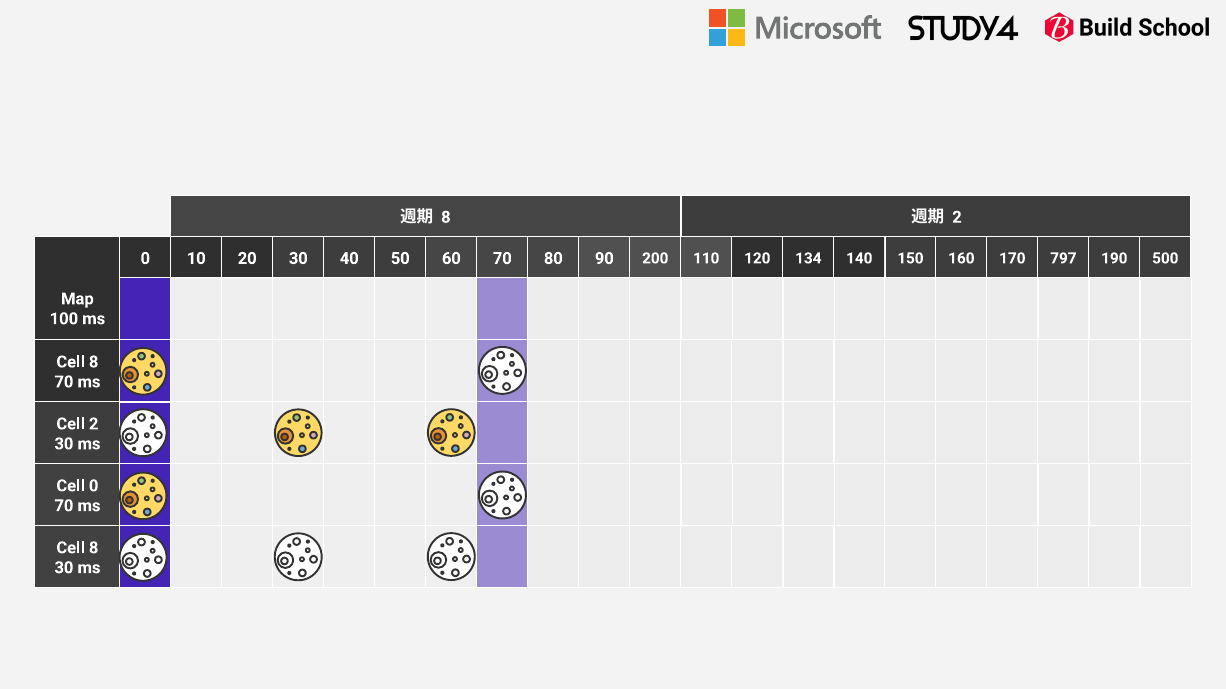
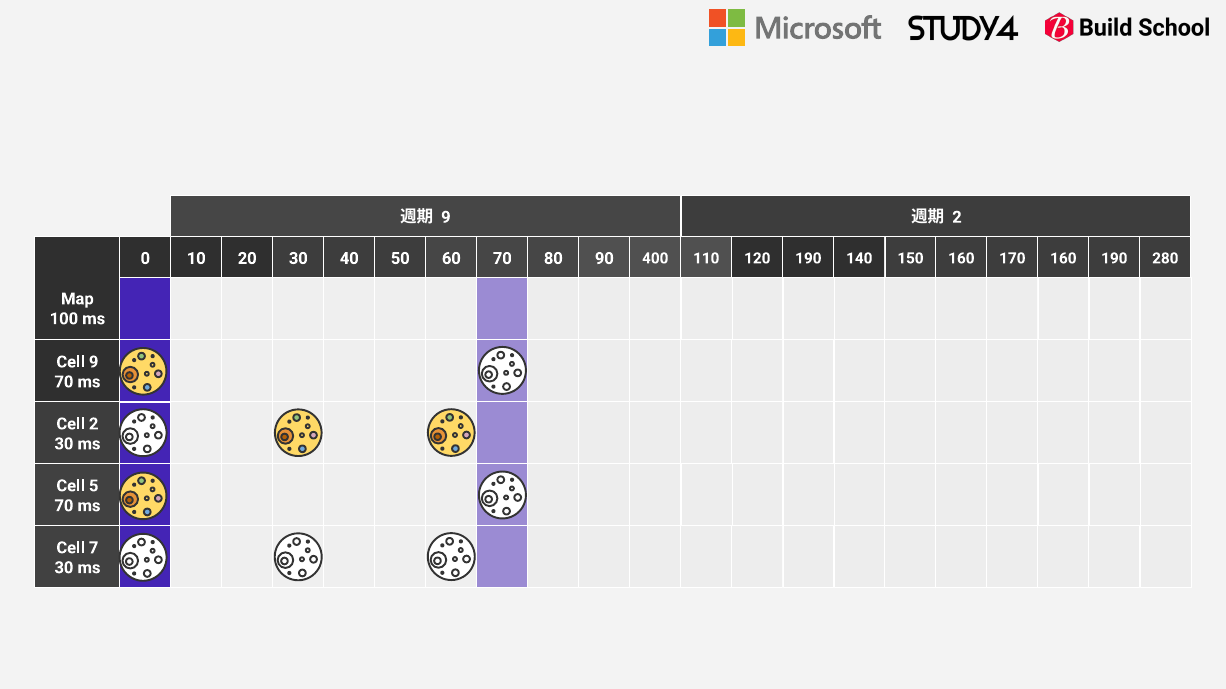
8 at (446, 217): 8 -> 9
200: 200 -> 400
120 134: 134 -> 190
170 797: 797 -> 160
500: 500 -> 280
8 at (94, 362): 8 -> 9
Cell 0: 0 -> 5
8 at (94, 548): 8 -> 7
